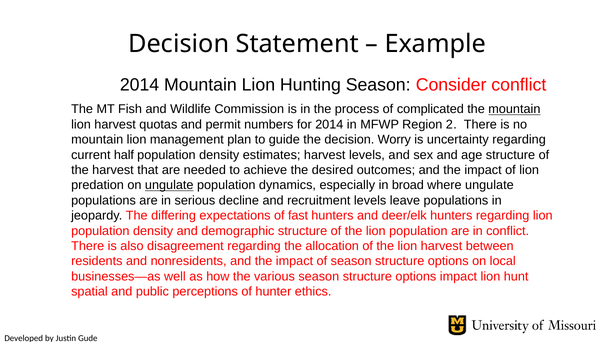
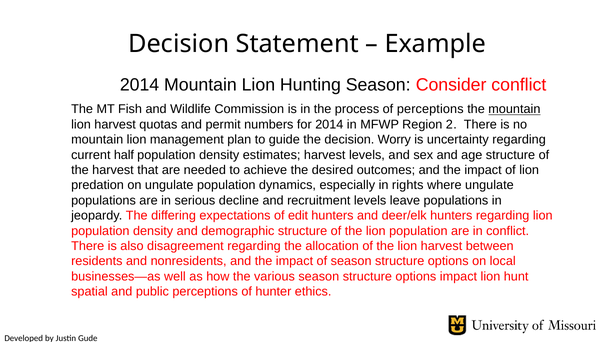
of complicated: complicated -> perceptions
ungulate at (169, 185) underline: present -> none
broad: broad -> rights
fast: fast -> edit
